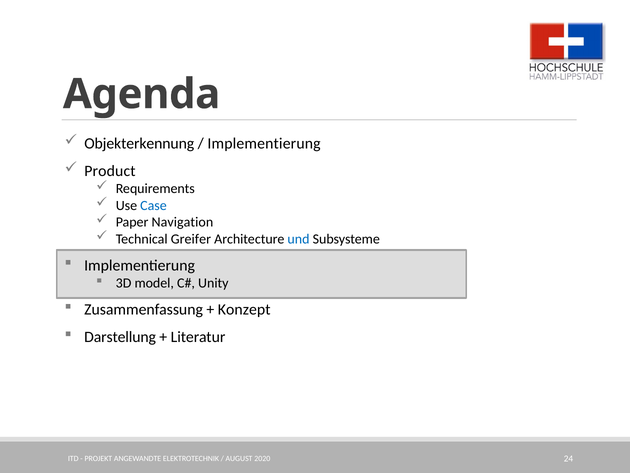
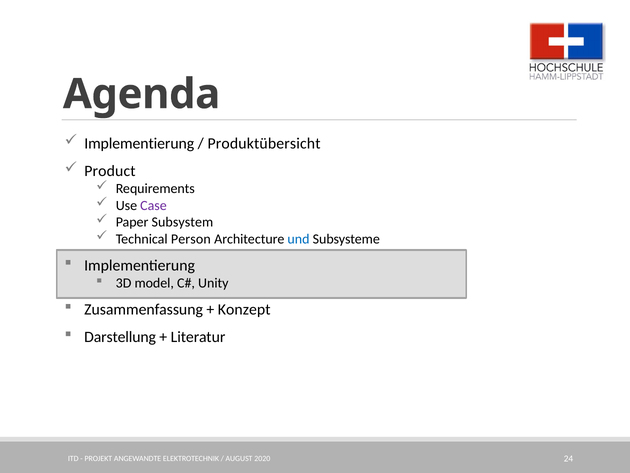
Objekterkennung at (139, 143): Objekterkennung -> Implementierung
Implementierung at (264, 143): Implementierung -> Produktübersicht
Case colour: blue -> purple
Navigation: Navigation -> Subsystem
Greifer: Greifer -> Person
